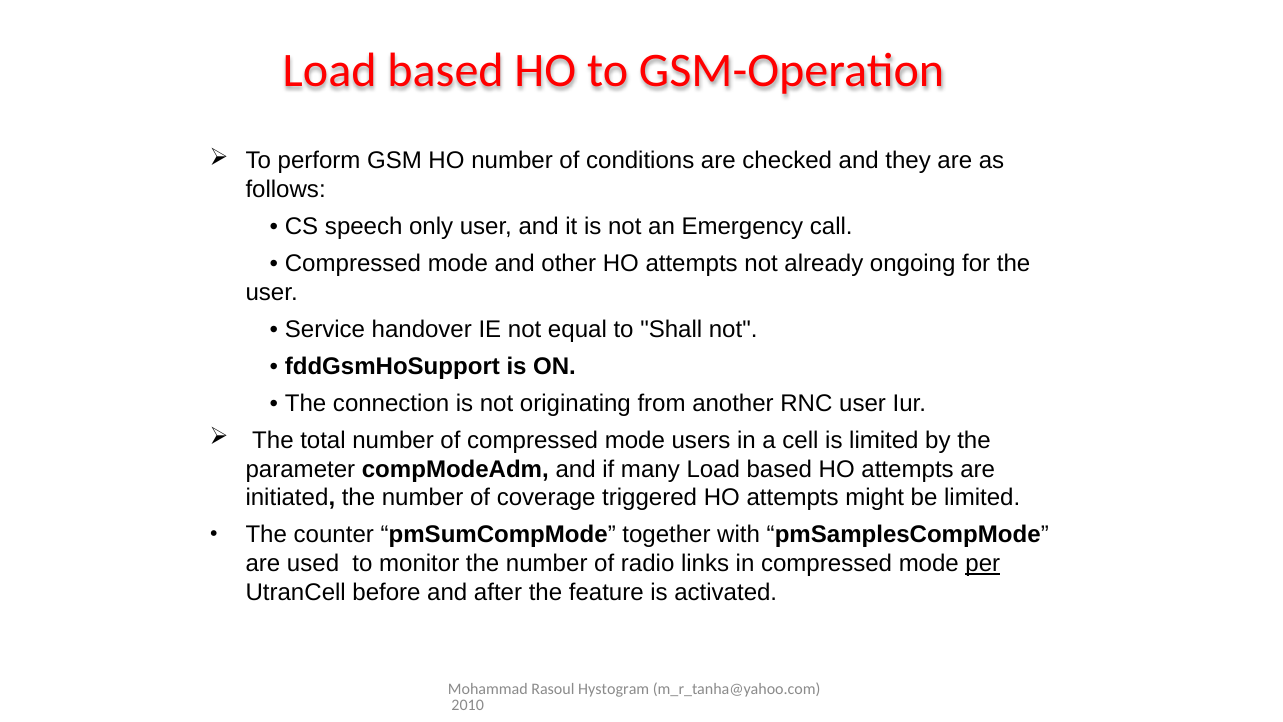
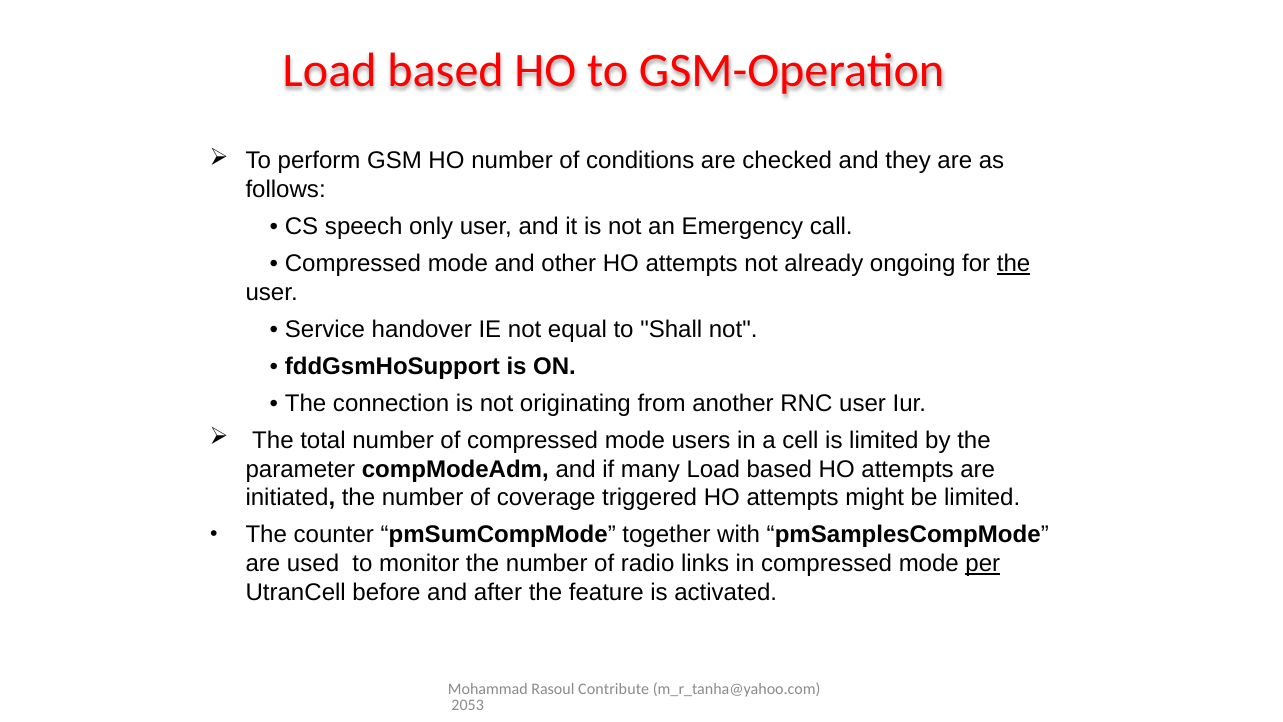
the at (1014, 264) underline: none -> present
Hystogram: Hystogram -> Contribute
2010: 2010 -> 2053
